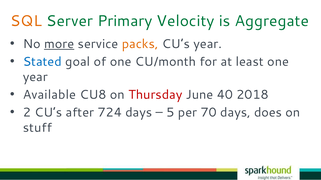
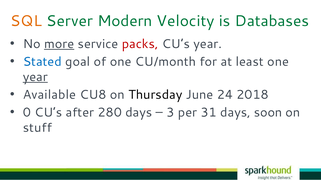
Primary: Primary -> Modern
Aggregate: Aggregate -> Databases
packs colour: orange -> red
year at (35, 77) underline: none -> present
Thursday colour: red -> black
40: 40 -> 24
2: 2 -> 0
724: 724 -> 280
5: 5 -> 3
70: 70 -> 31
does: does -> soon
